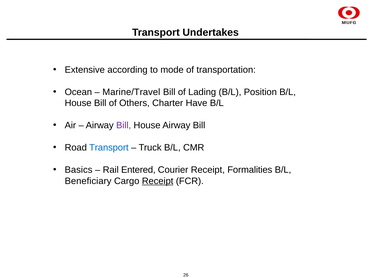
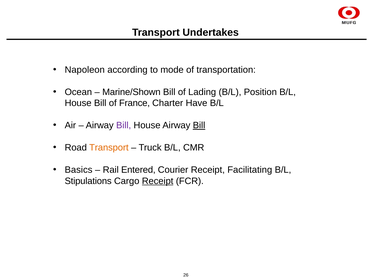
Extensive: Extensive -> Napoleon
Marine/Travel: Marine/Travel -> Marine/Shown
Others: Others -> France
Bill at (199, 126) underline: none -> present
Transport at (109, 148) colour: blue -> orange
Formalities: Formalities -> Facilitating
Beneficiary: Beneficiary -> Stipulations
